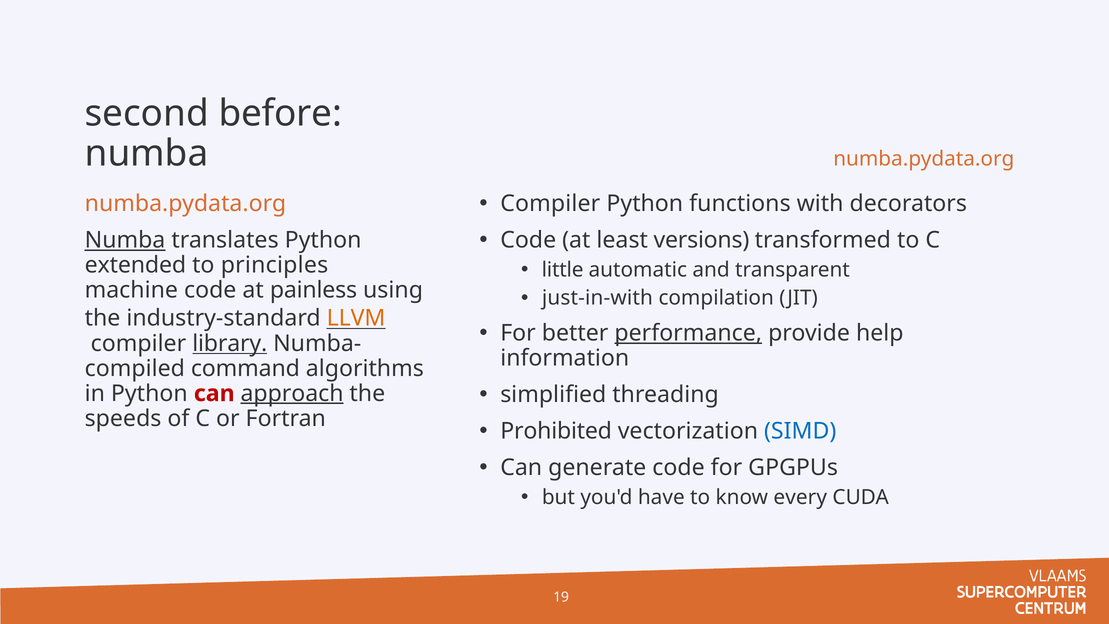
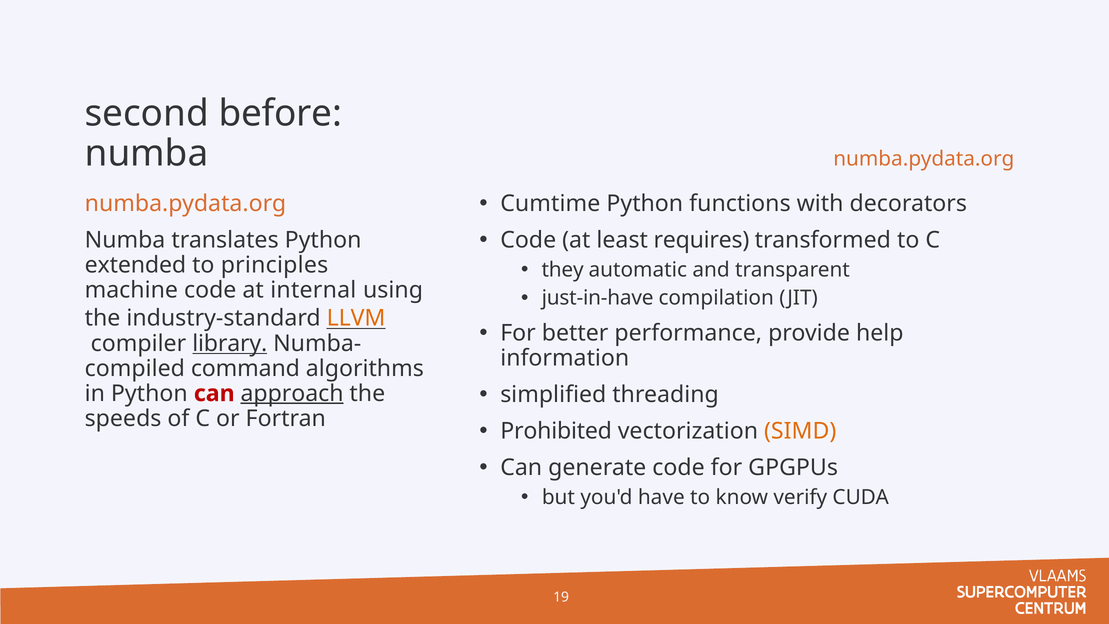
Compiler at (550, 204): Compiler -> Cumtime
versions: versions -> requires
Numba at (125, 240) underline: present -> none
little: little -> they
painless: painless -> internal
just-in-with: just-in-with -> just-in-have
performance underline: present -> none
SIMD colour: blue -> orange
every: every -> verify
